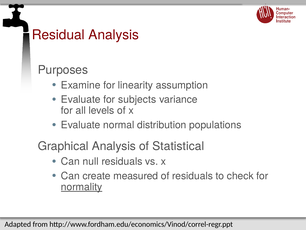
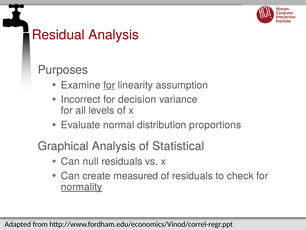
for at (109, 85) underline: none -> present
Evaluate at (81, 99): Evaluate -> Incorrect
subjects: subjects -> decision
populations: populations -> proportions
